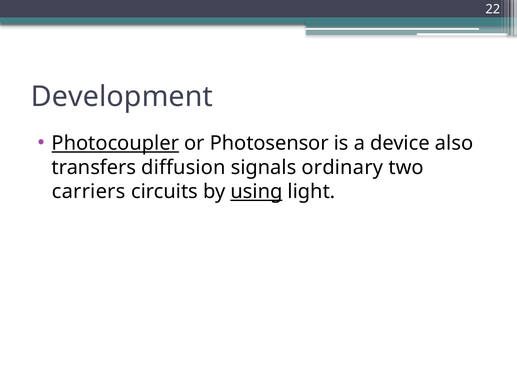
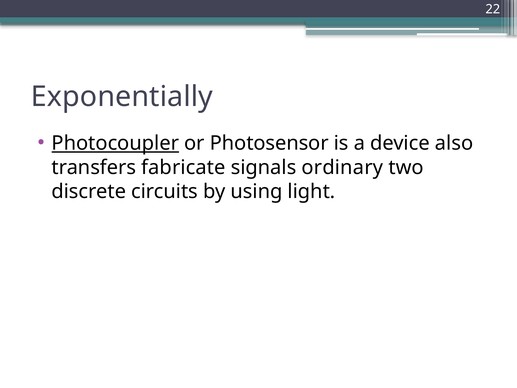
Development: Development -> Exponentially
diffusion: diffusion -> fabricate
carriers: carriers -> discrete
using underline: present -> none
